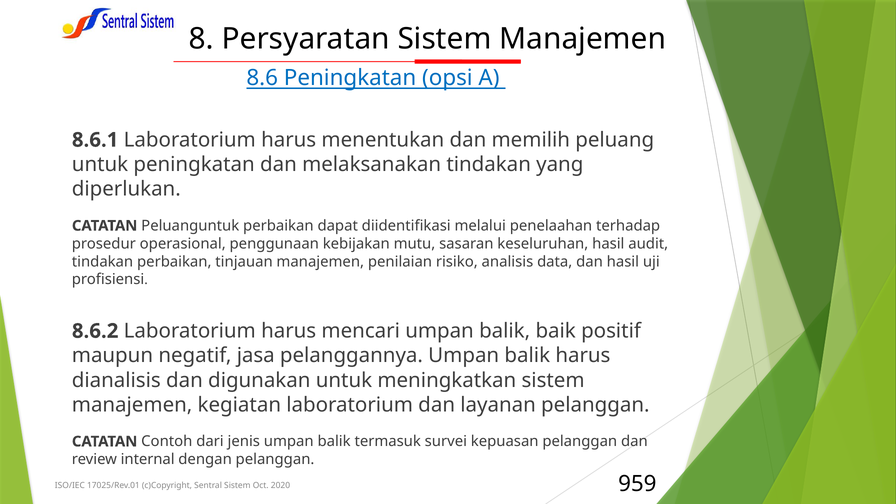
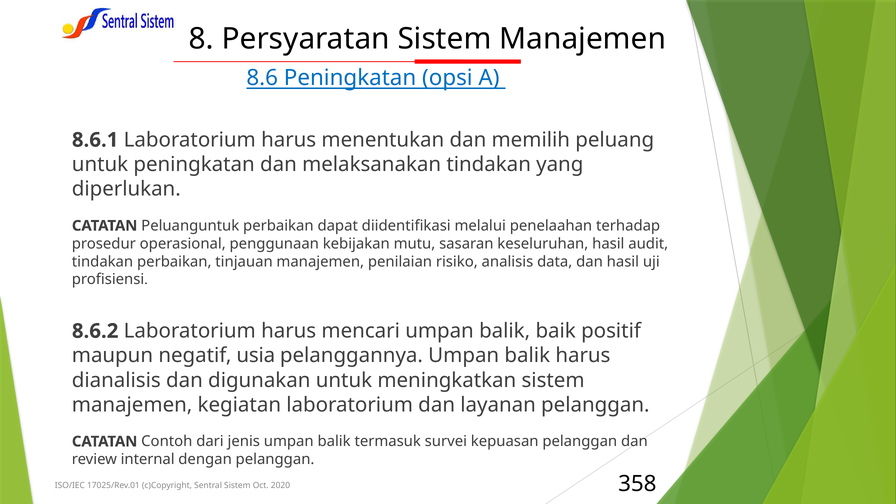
jasa: jasa -> usia
959: 959 -> 358
